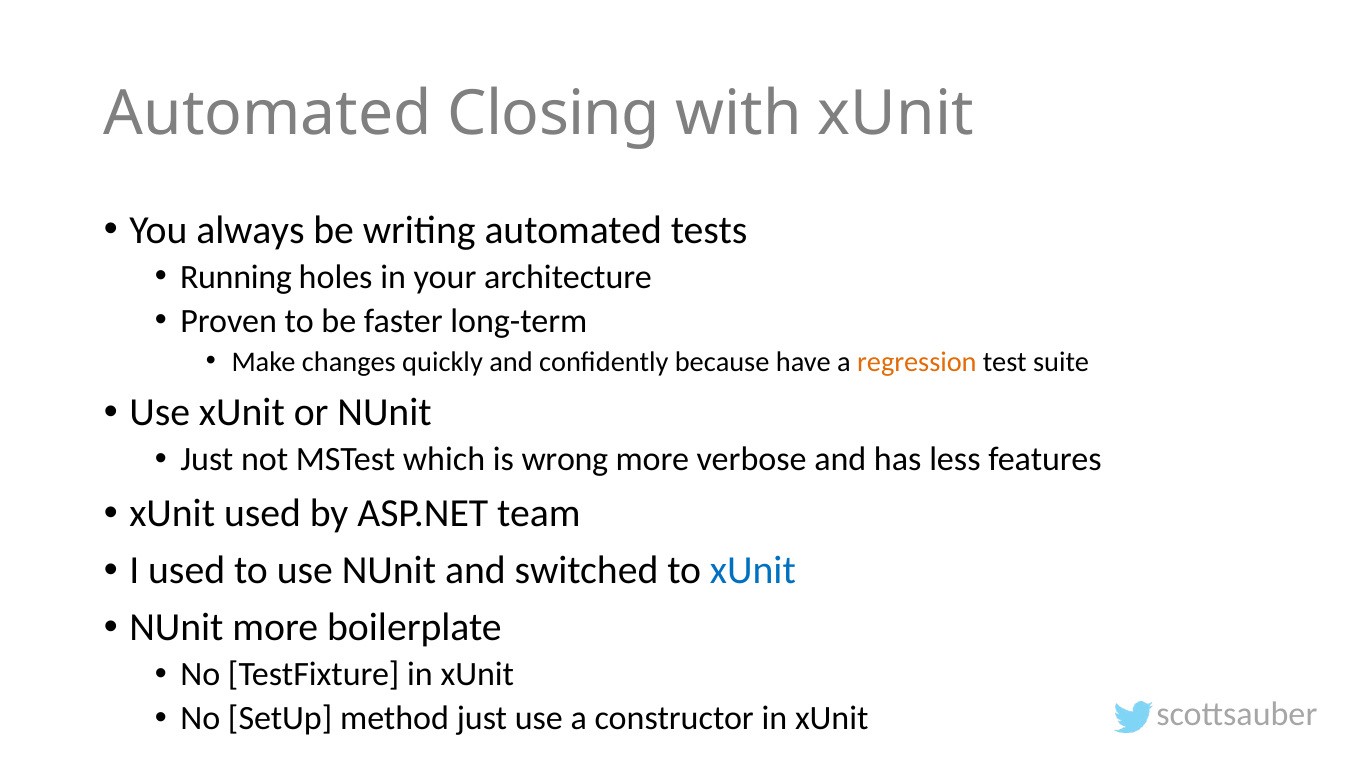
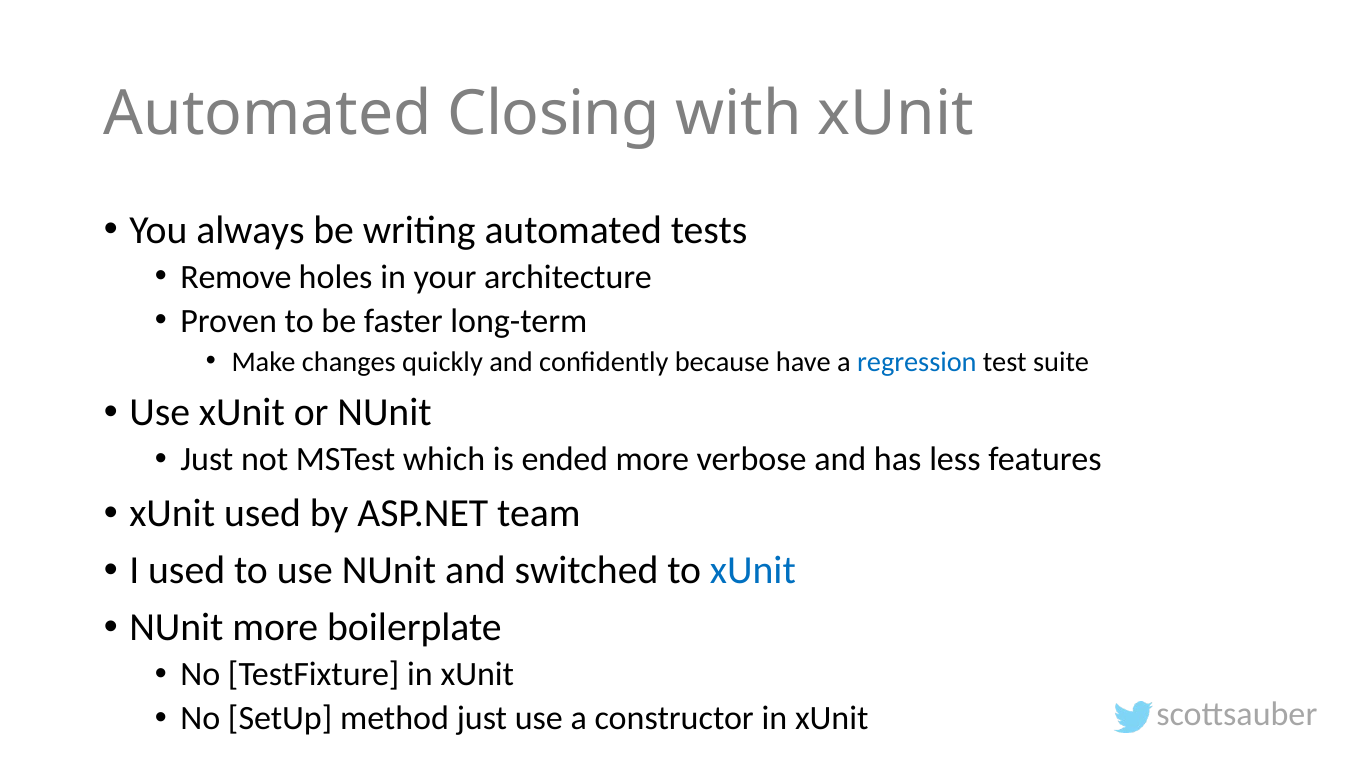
Running: Running -> Remove
regression colour: orange -> blue
wrong: wrong -> ended
